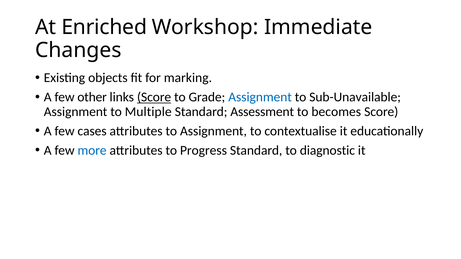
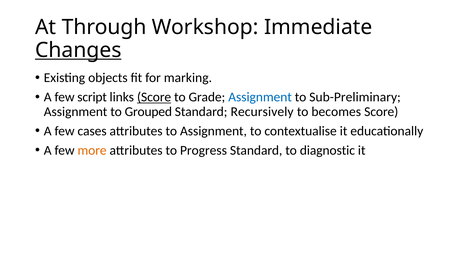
Enriched: Enriched -> Through
Changes underline: none -> present
other: other -> script
Sub-Unavailable: Sub-Unavailable -> Sub-Preliminary
Multiple: Multiple -> Grouped
Assessment: Assessment -> Recursively
more colour: blue -> orange
